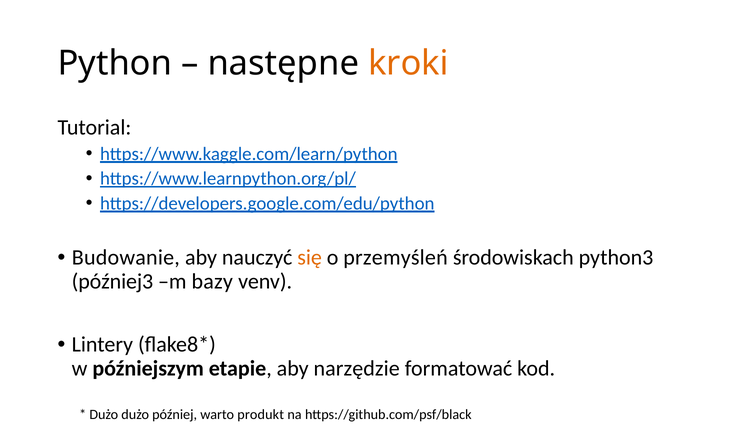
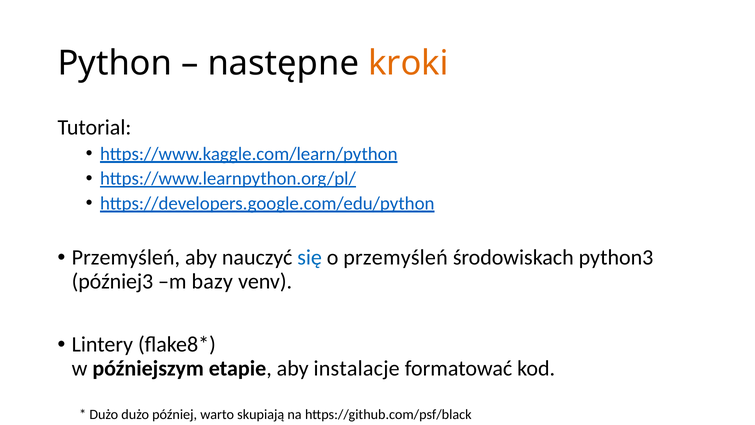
Budowanie at (126, 257): Budowanie -> Przemyśleń
się colour: orange -> blue
narzędzie: narzędzie -> instalacje
produkt: produkt -> skupiają
